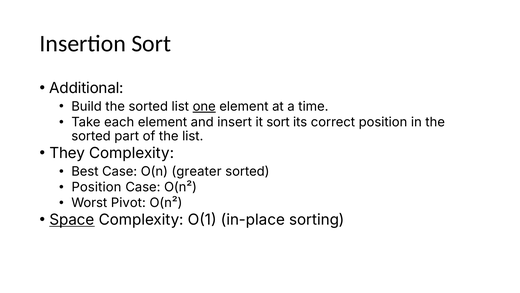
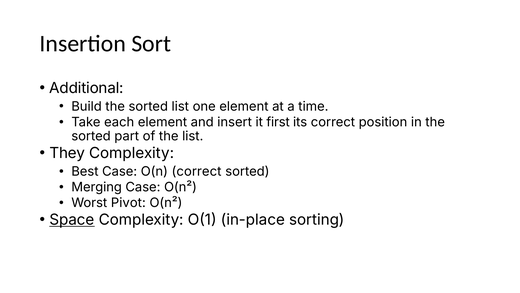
one underline: present -> none
it sort: sort -> first
O(n greater: greater -> correct
Position at (96, 187): Position -> Merging
